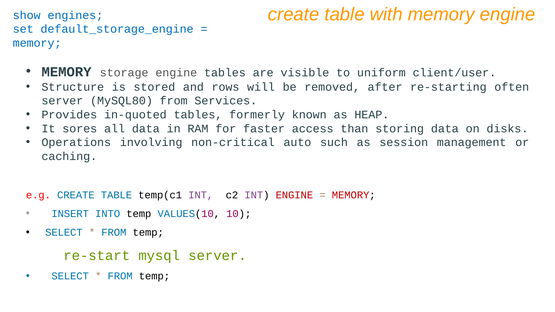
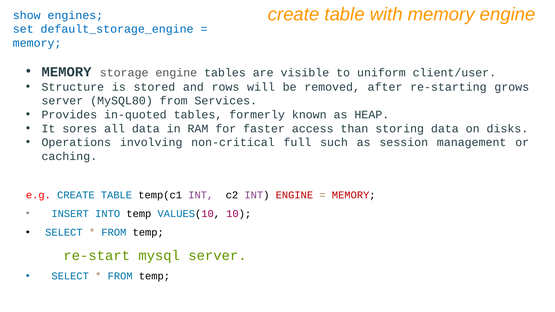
often: often -> grows
auto: auto -> full
